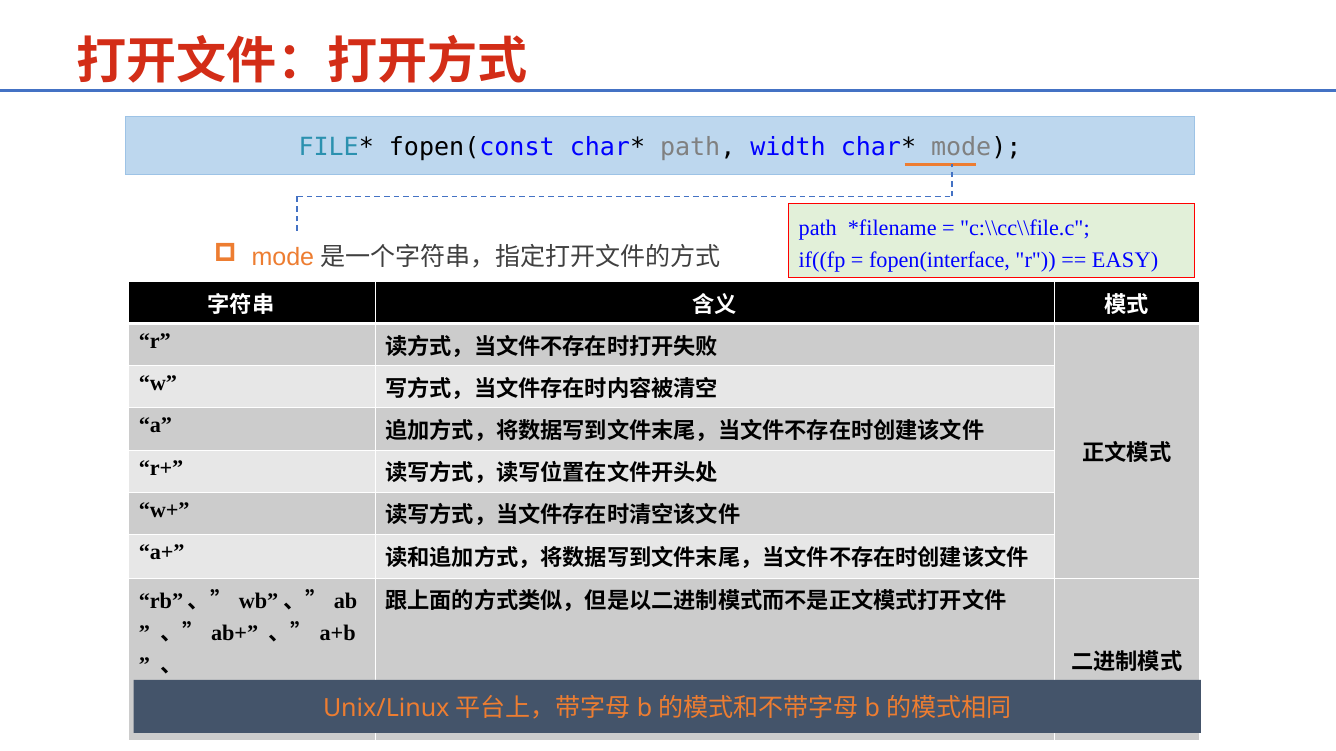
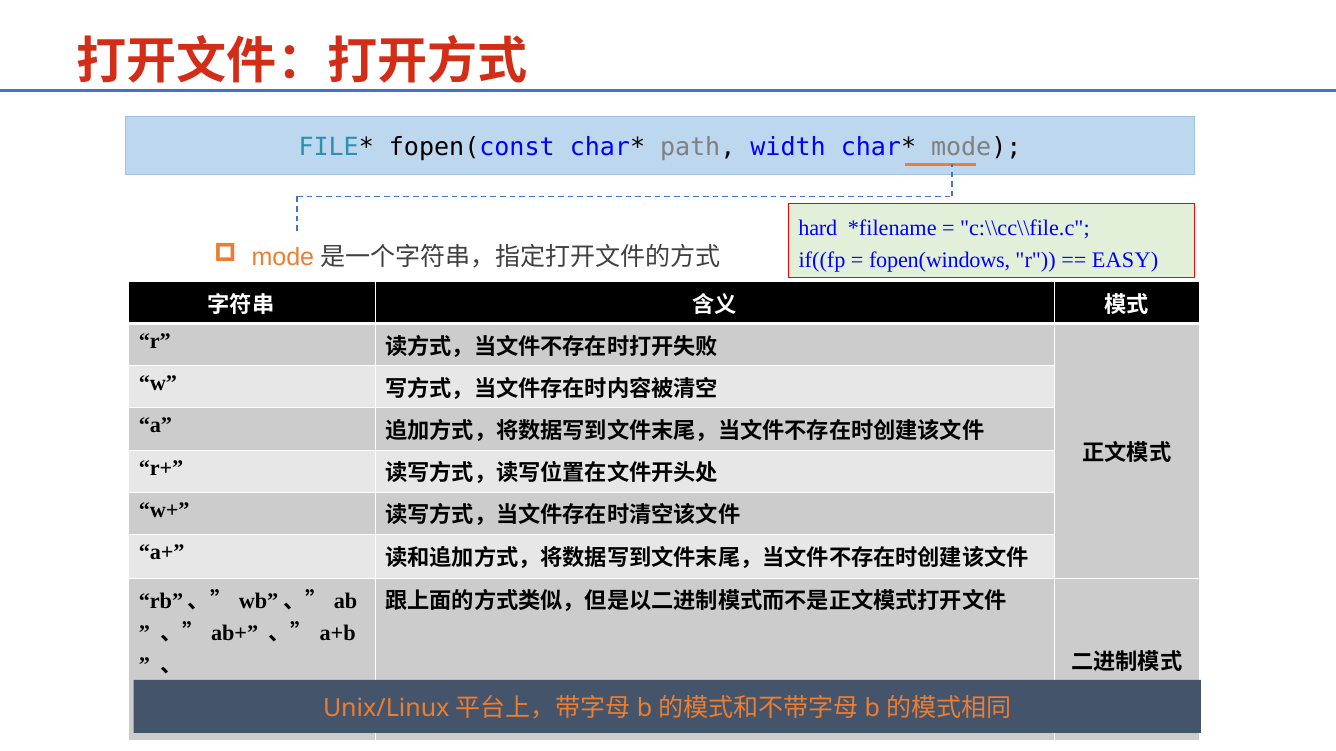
path at (818, 229): path -> hard
fopen(interface: fopen(interface -> fopen(windows
